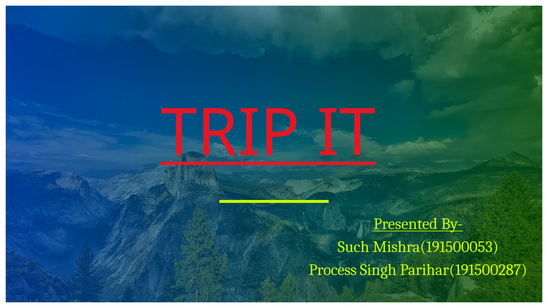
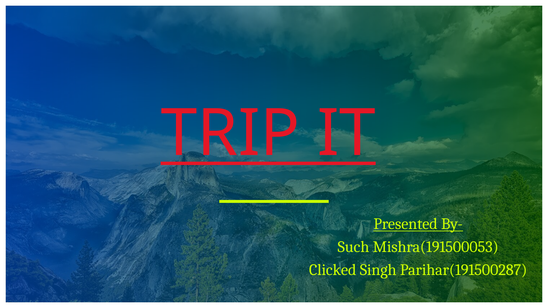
Process: Process -> Clicked
